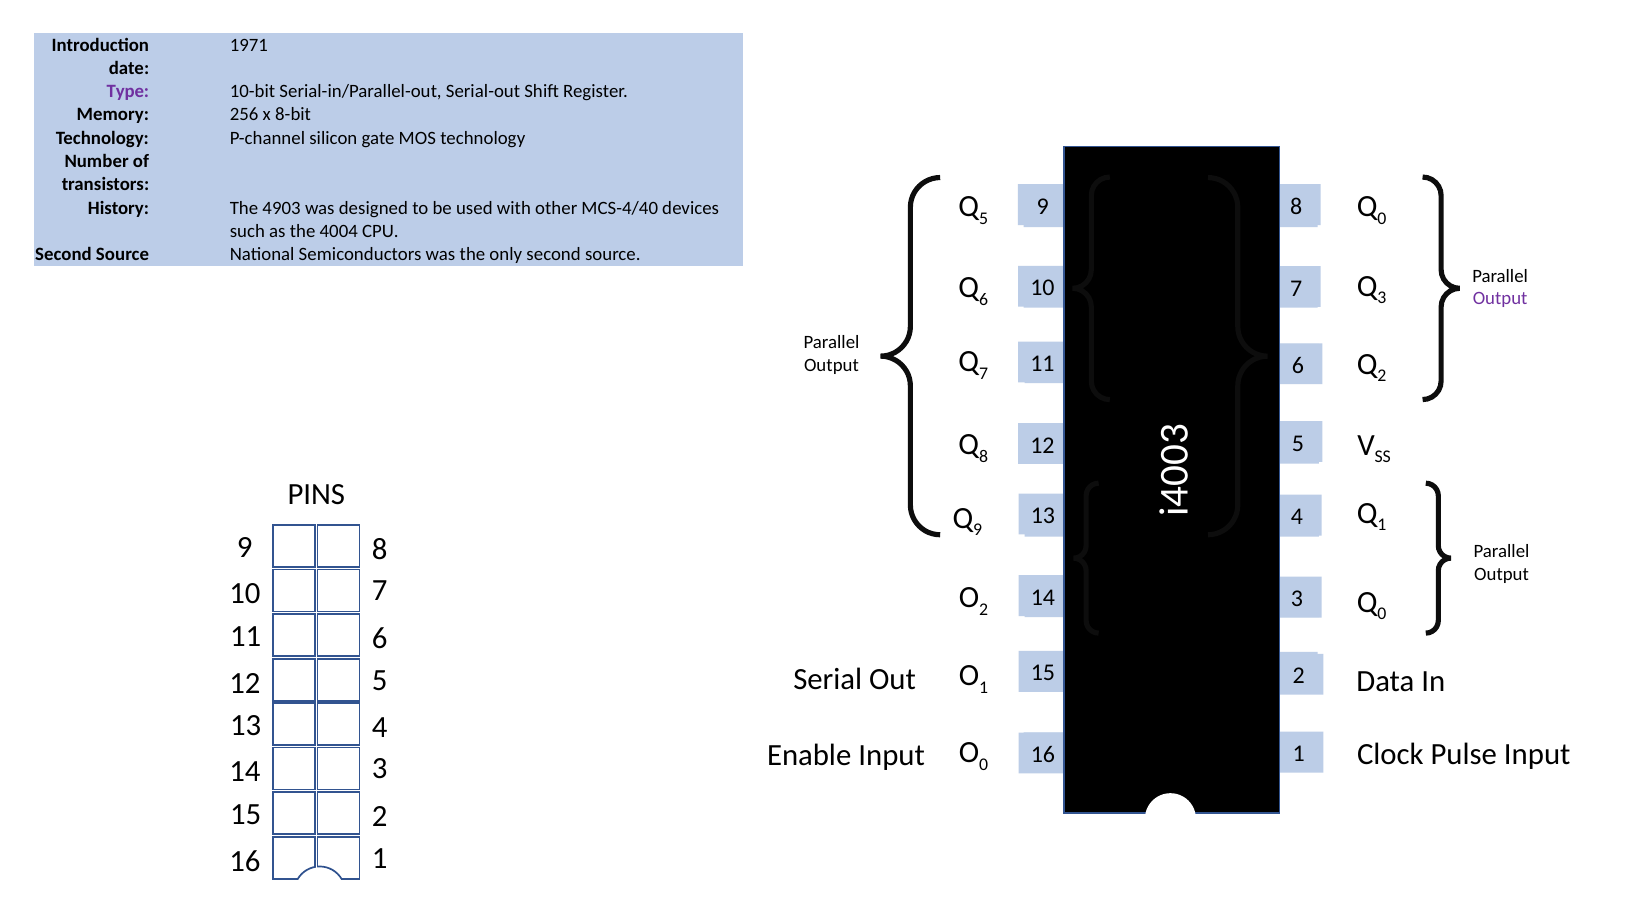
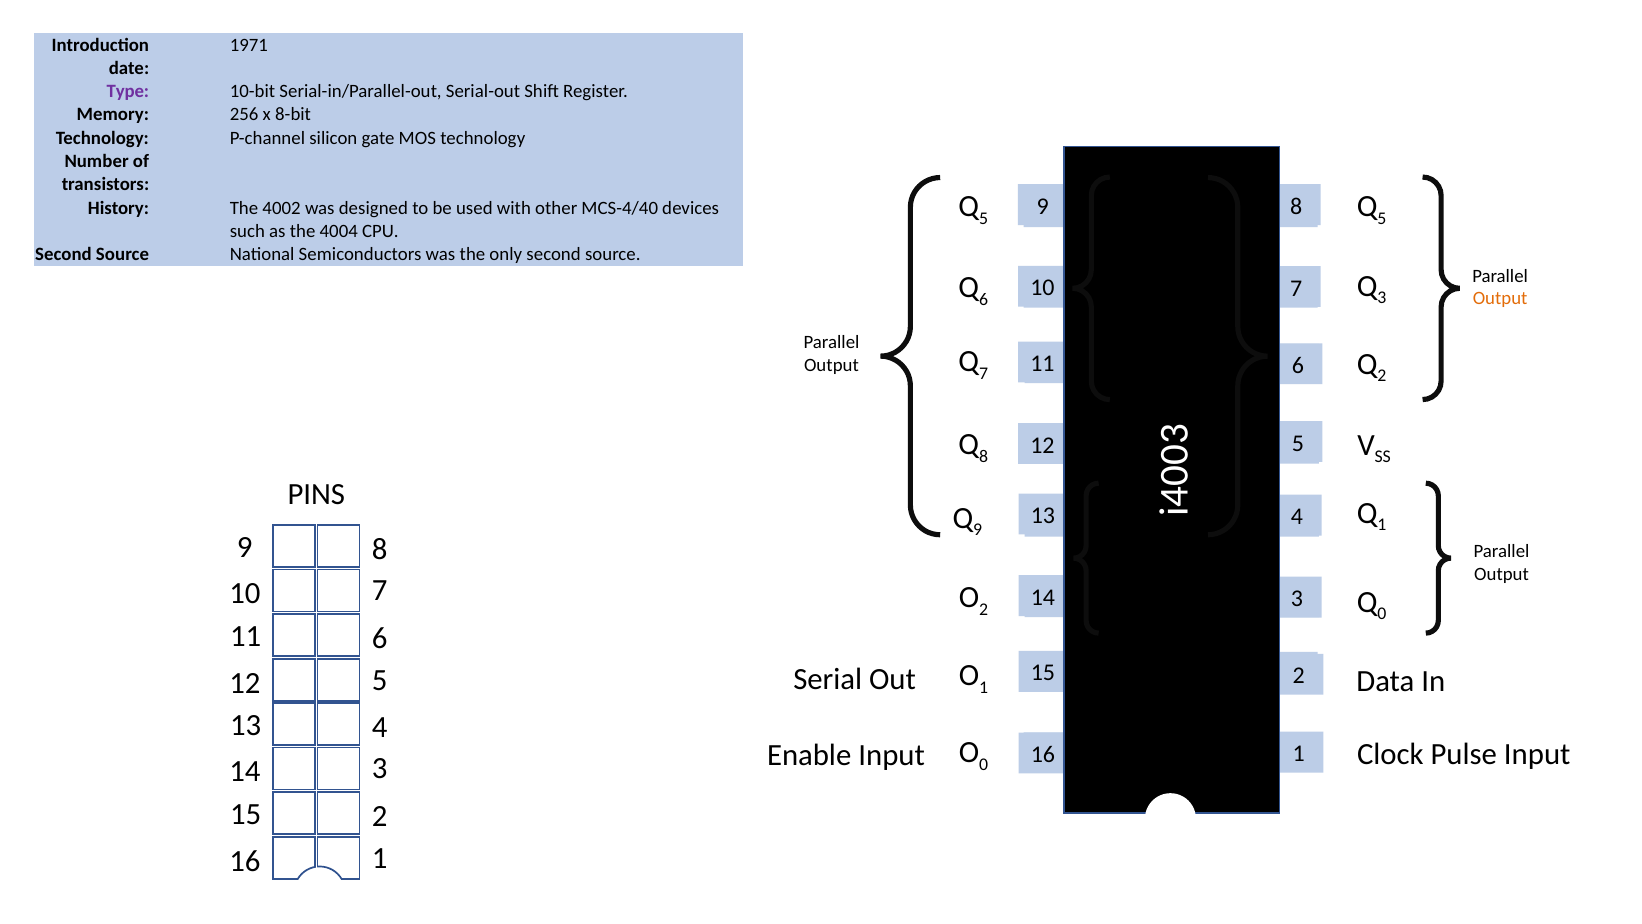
0 at (1382, 218): 0 -> 5
4903: 4903 -> 4002
Output at (1500, 299) colour: purple -> orange
